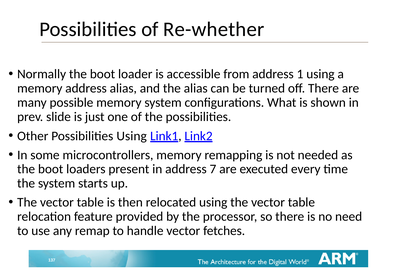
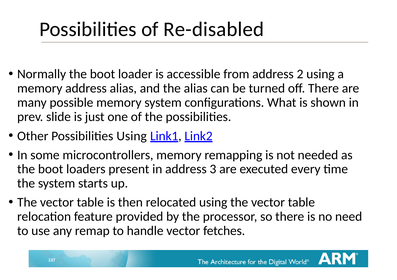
Re-whether: Re-whether -> Re-disabled
1: 1 -> 2
7: 7 -> 3
